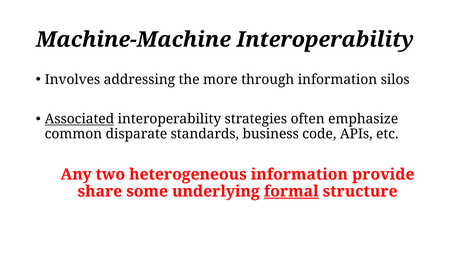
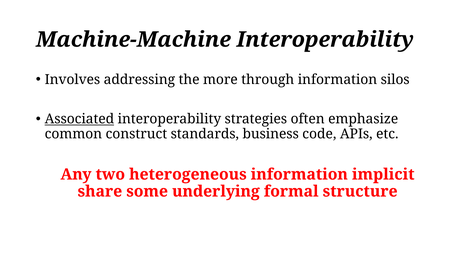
disparate: disparate -> construct
provide: provide -> implicit
formal underline: present -> none
